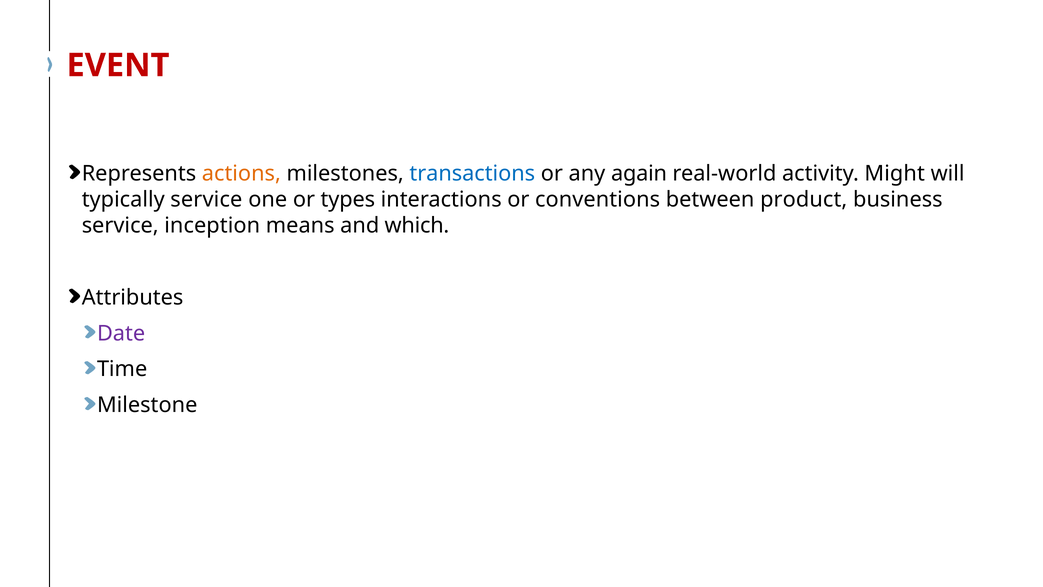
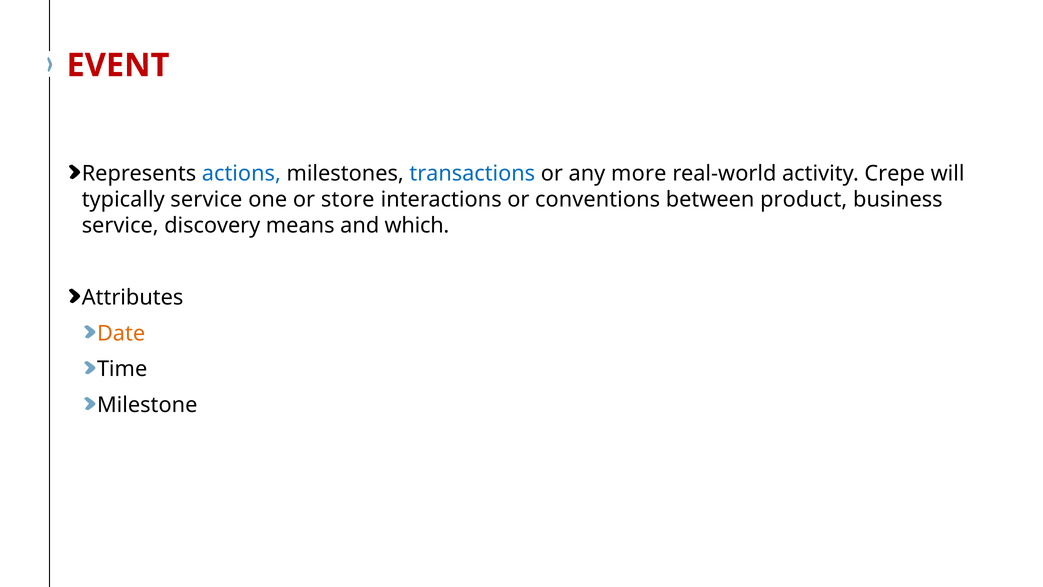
actions colour: orange -> blue
again: again -> more
Might: Might -> Crepe
types: types -> store
inception: inception -> discovery
Date colour: purple -> orange
